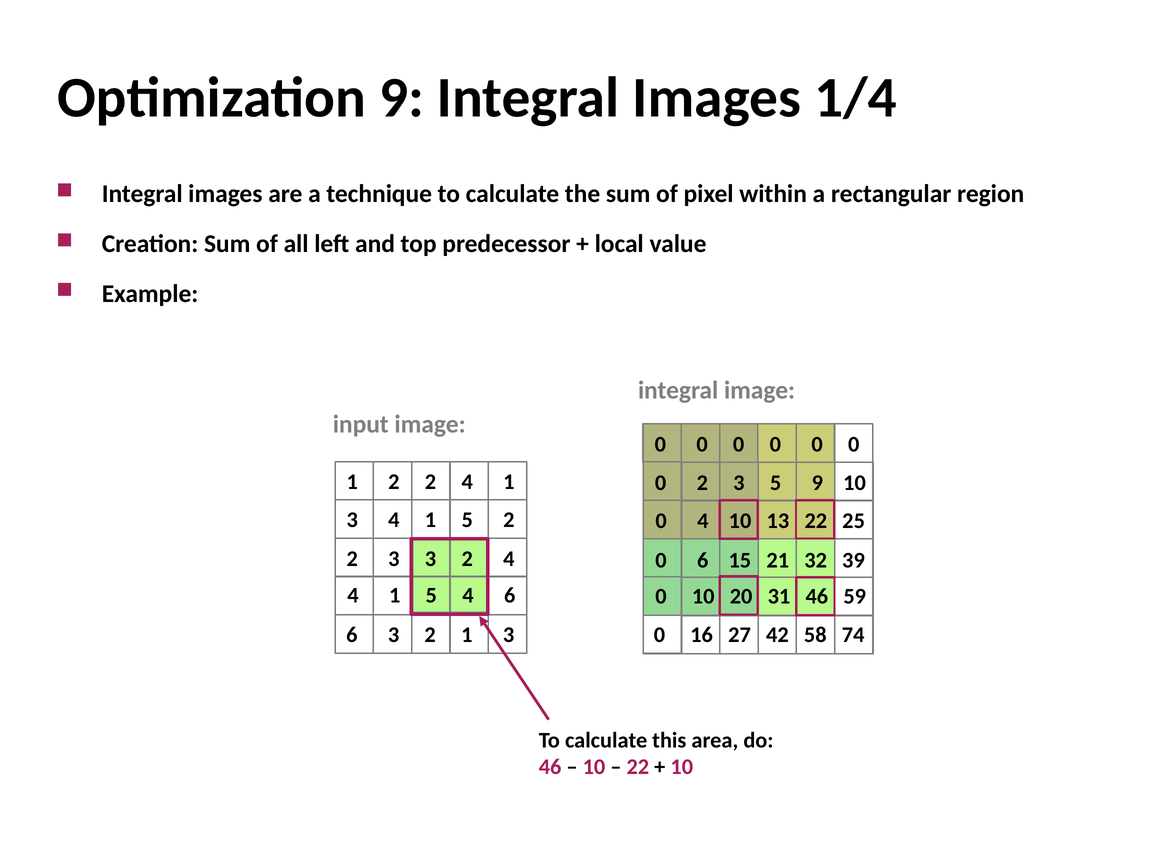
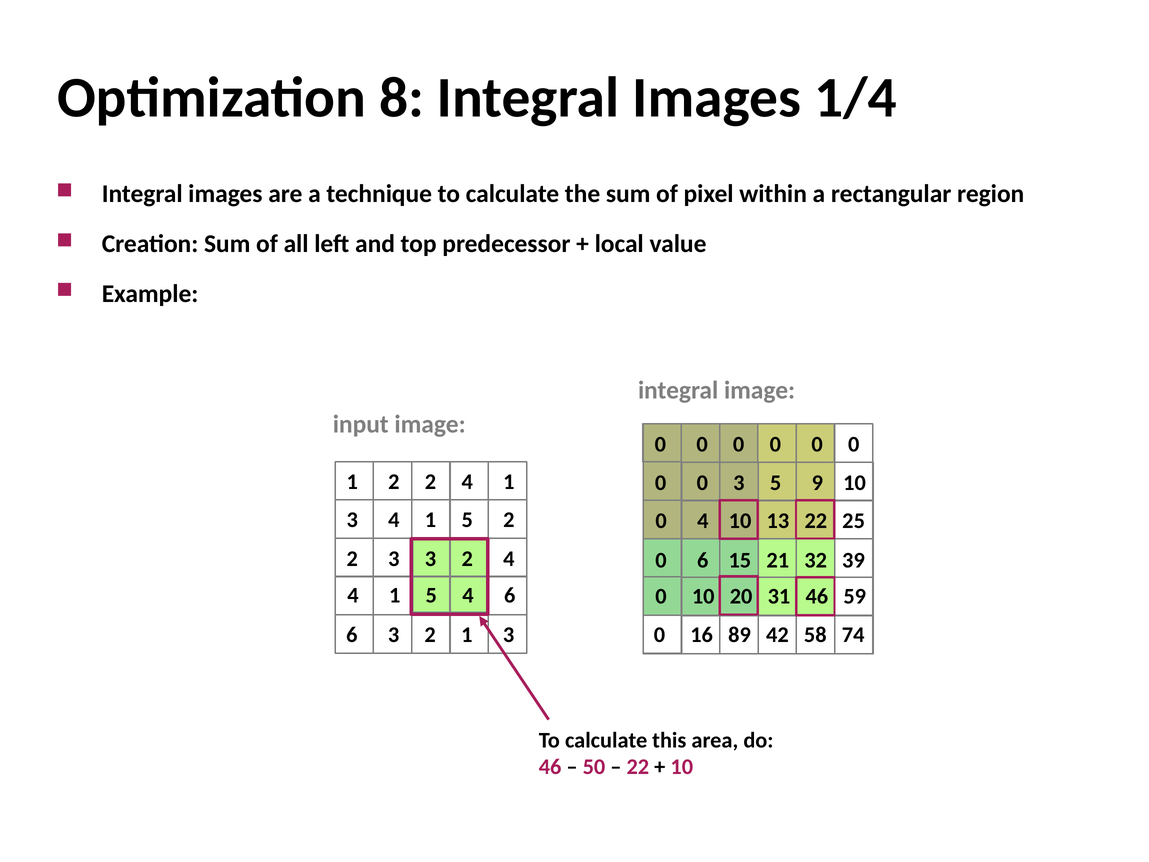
Optimization 9: 9 -> 8
2 at (702, 483): 2 -> 0
27: 27 -> 89
10 at (594, 767): 10 -> 50
